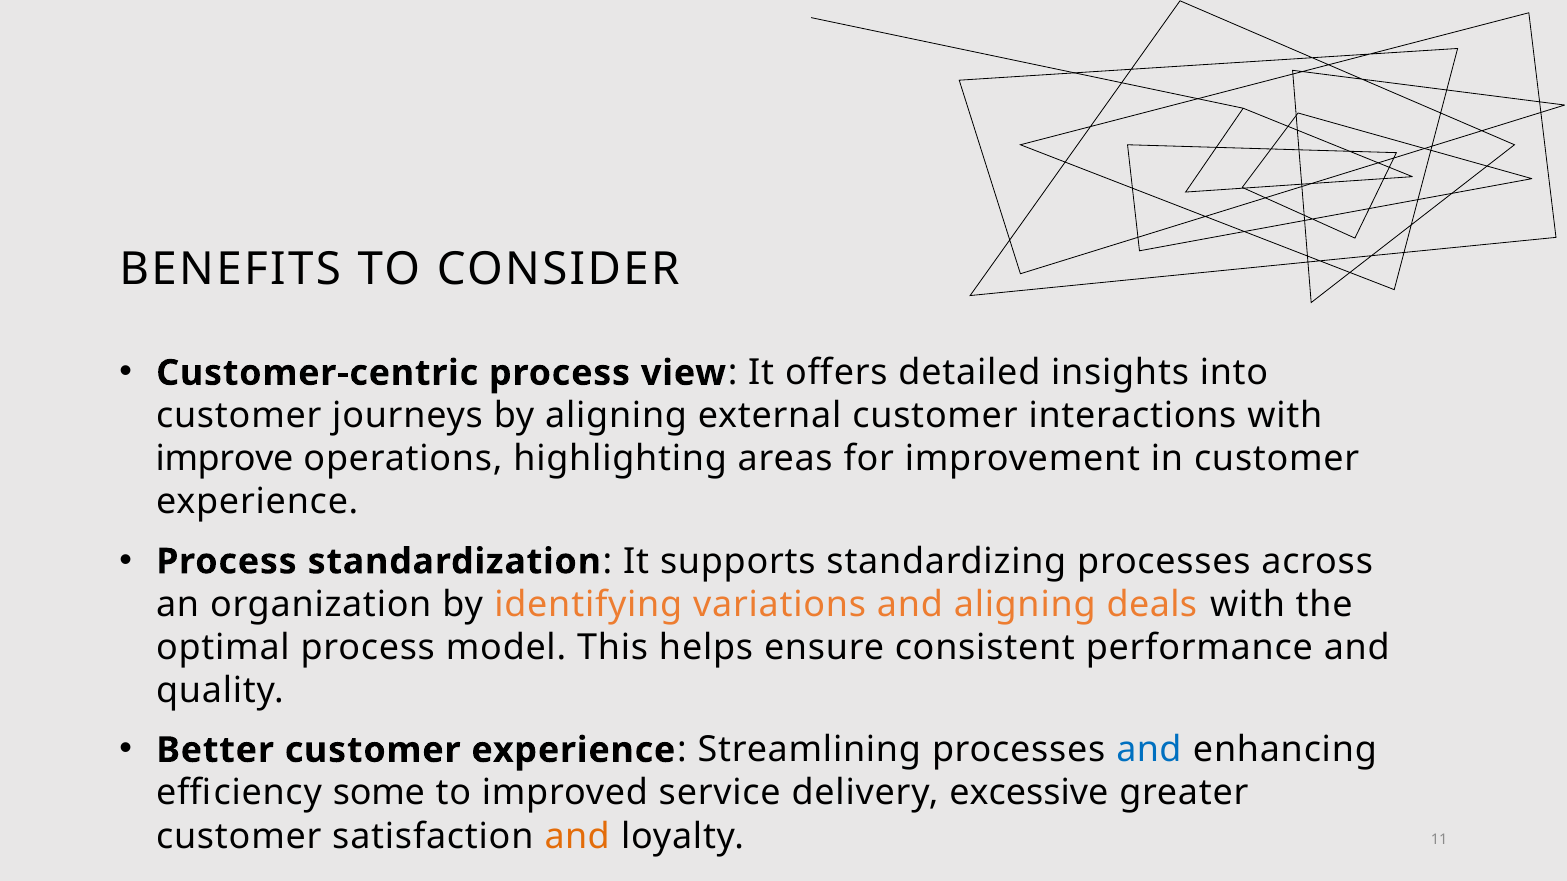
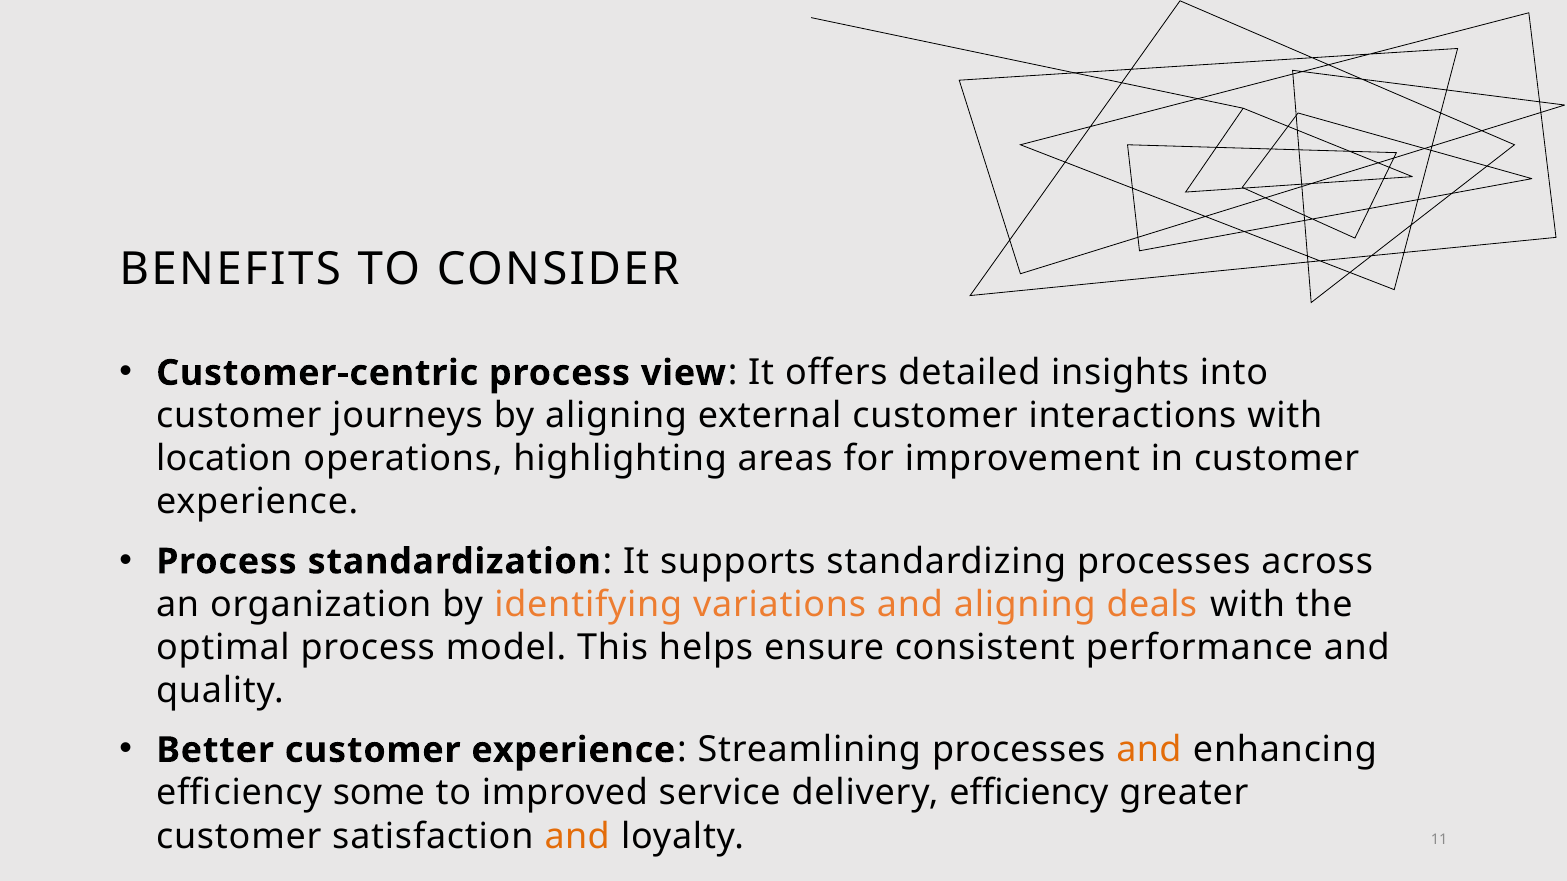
improve: improve -> location
and at (1149, 750) colour: blue -> orange
delivery excessive: excessive -> efficiency
